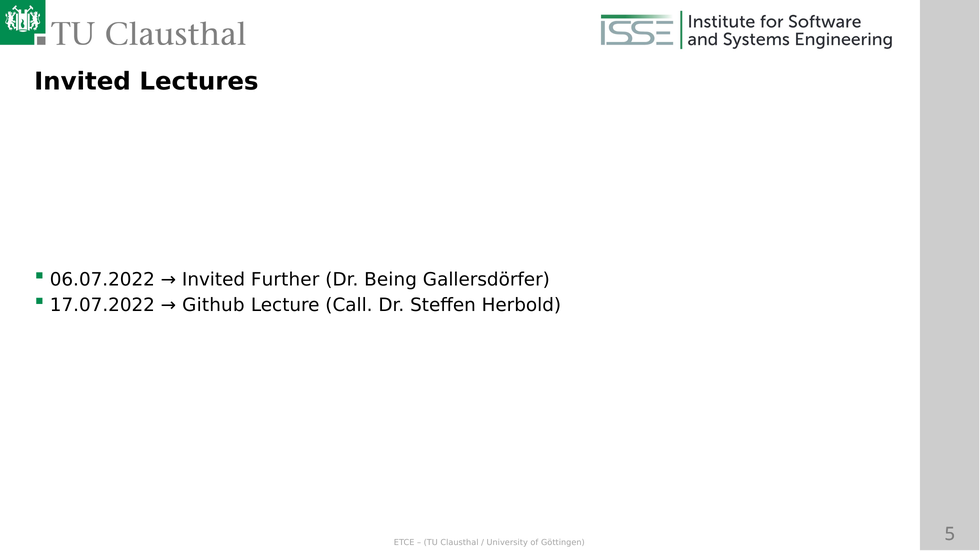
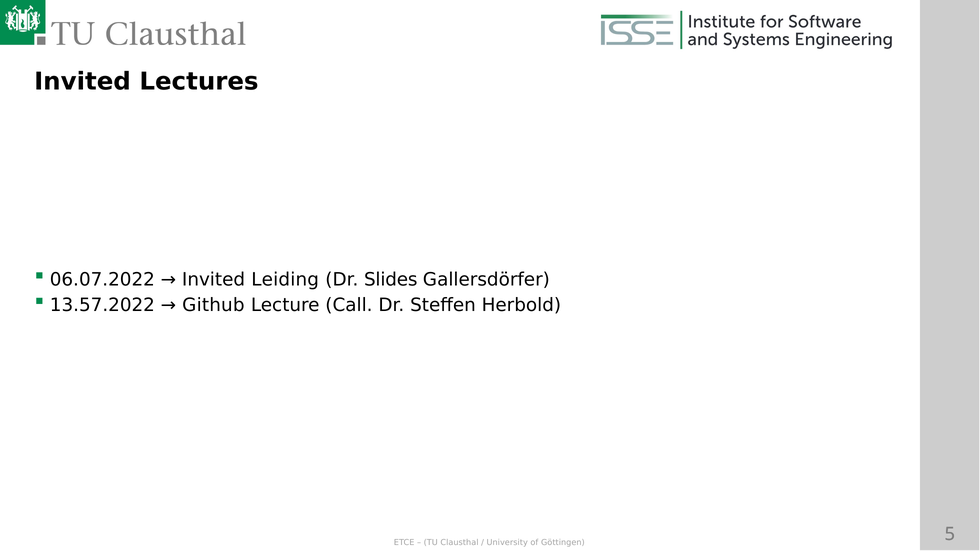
Further: Further -> Leiding
Being: Being -> Slides
17.07.2022: 17.07.2022 -> 13.57.2022
